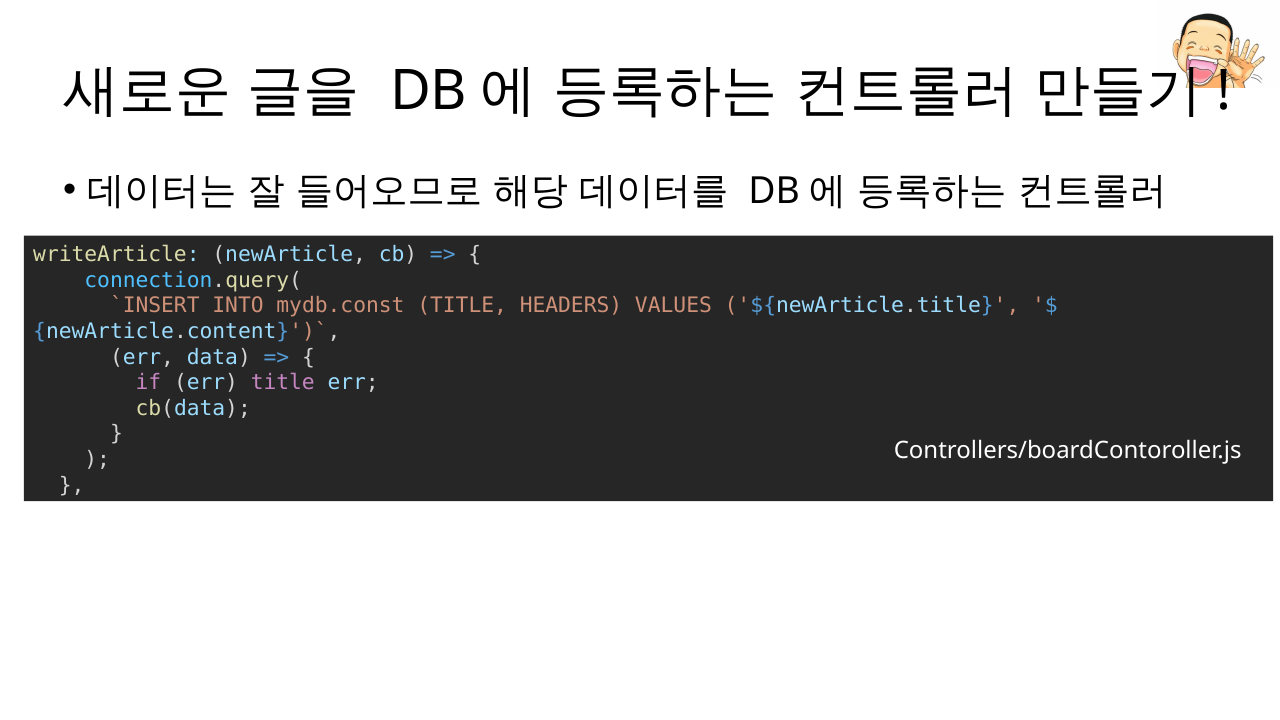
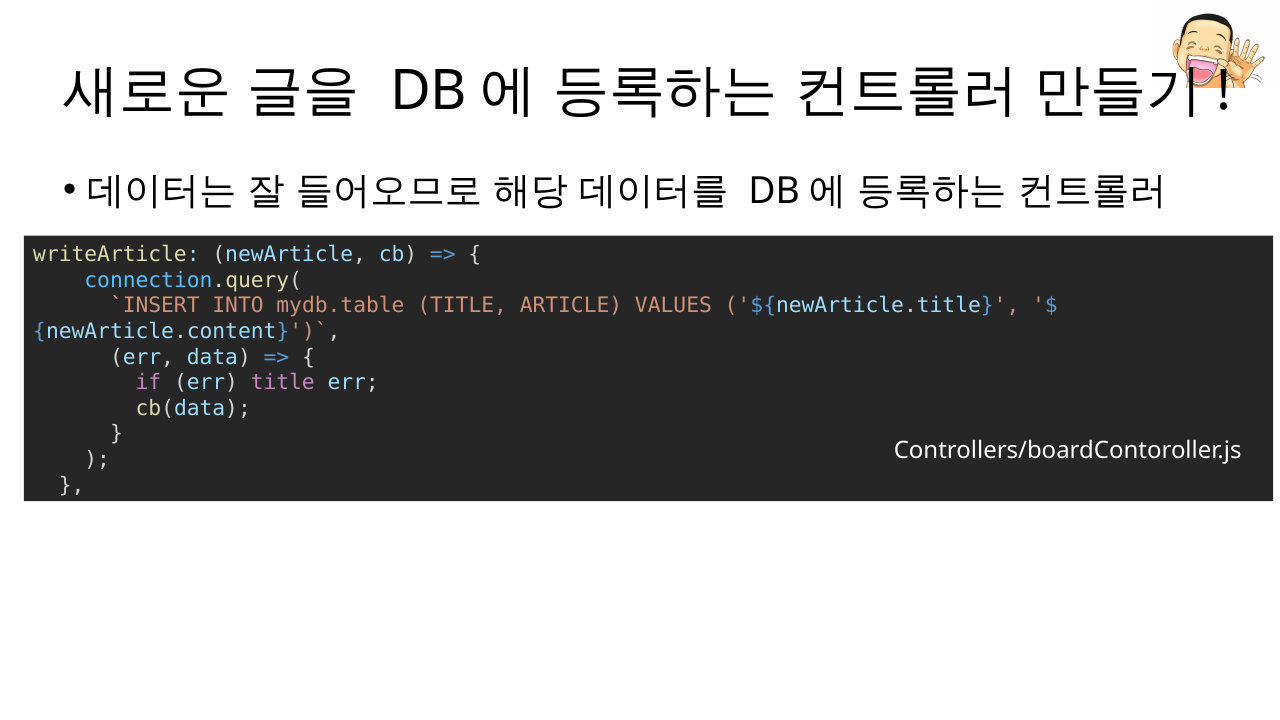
mydb.const: mydb.const -> mydb.table
HEADERS: HEADERS -> ARTICLE
